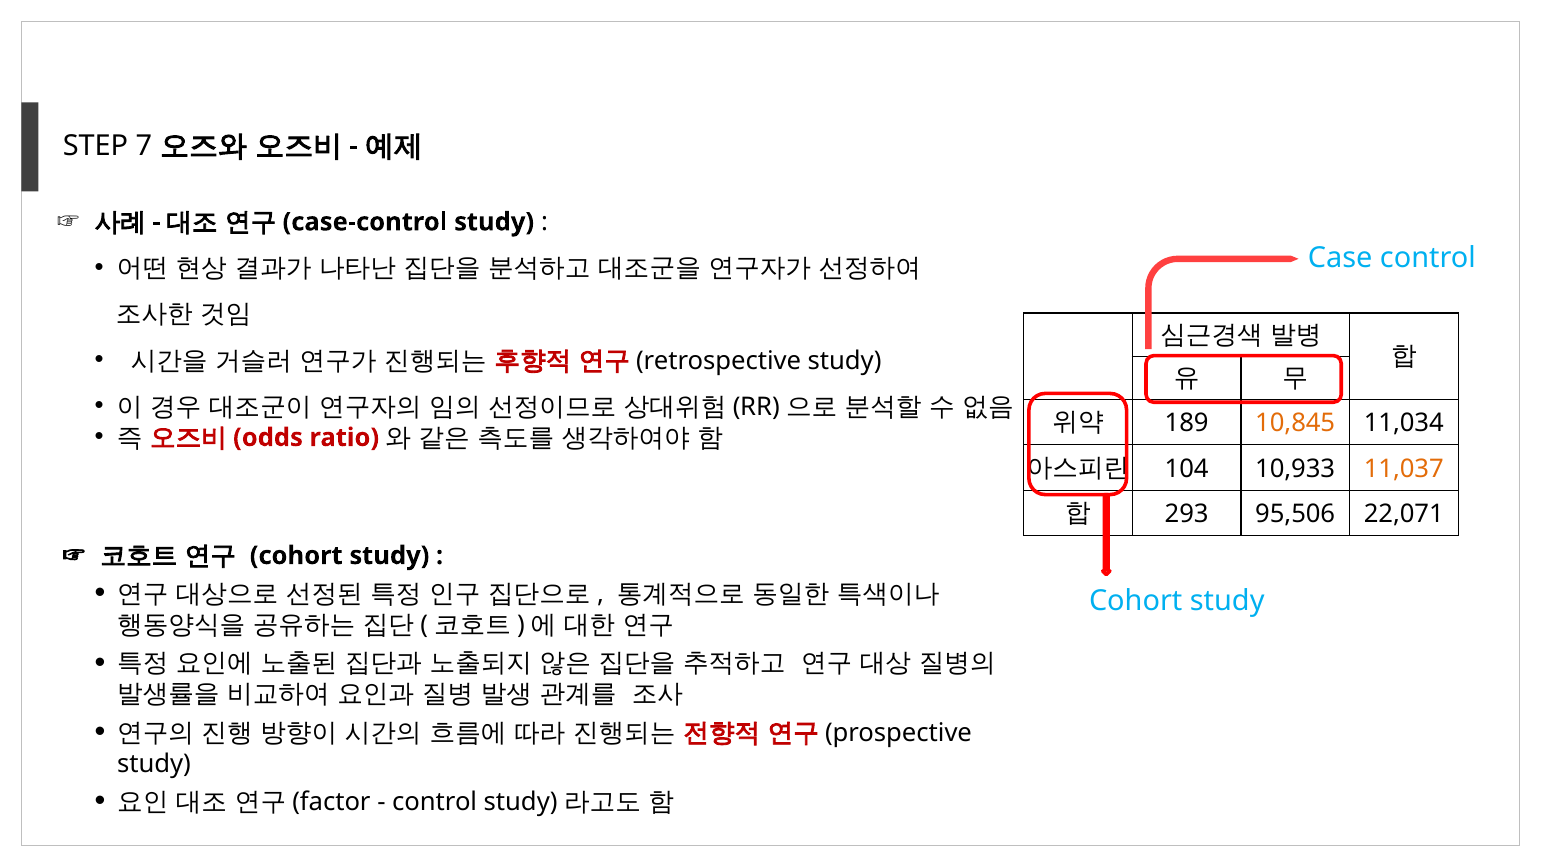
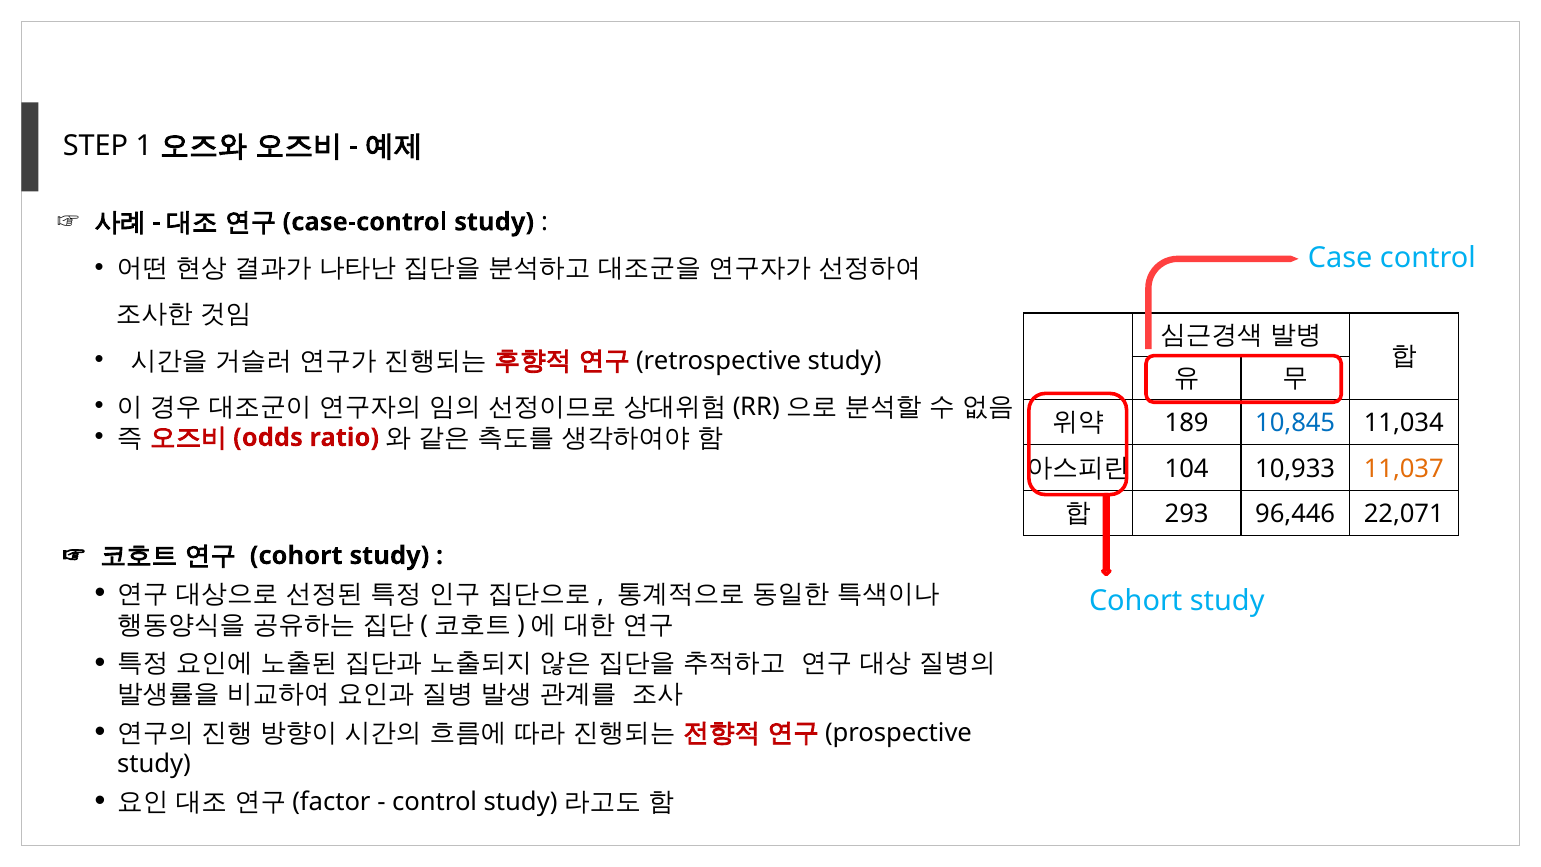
7: 7 -> 1
10,845 colour: orange -> blue
95,506: 95,506 -> 96,446
